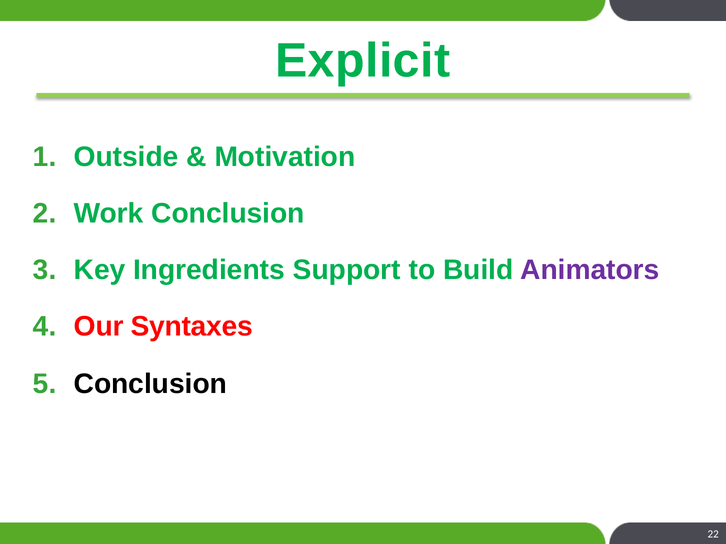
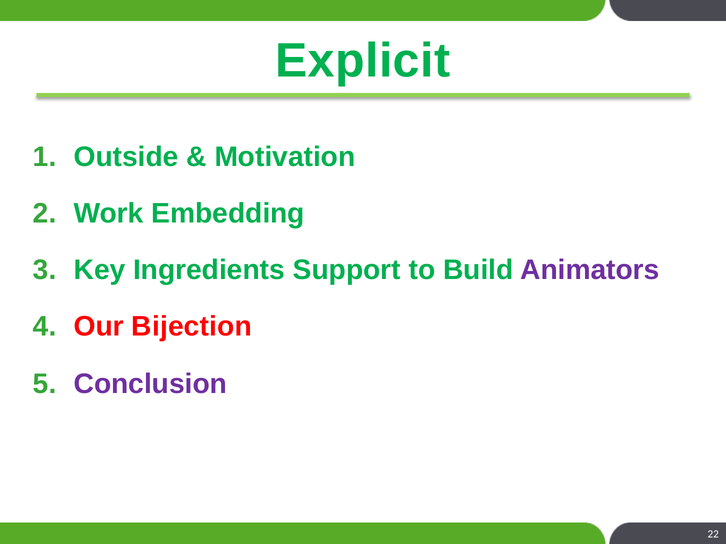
Work Conclusion: Conclusion -> Embedding
Syntaxes: Syntaxes -> Bijection
Conclusion at (150, 384) colour: black -> purple
